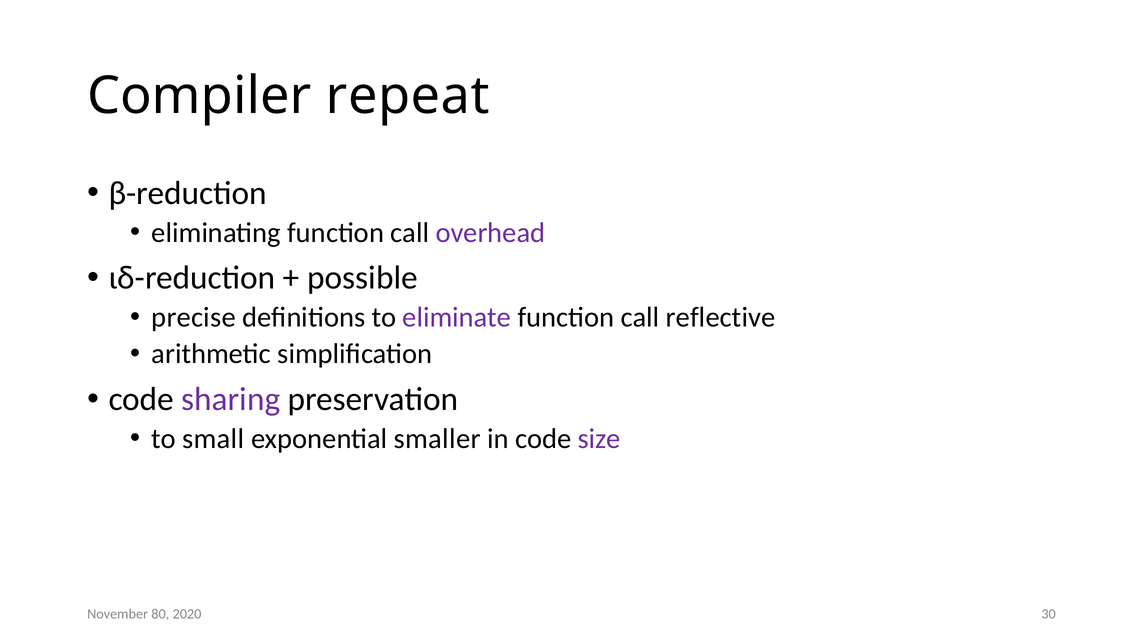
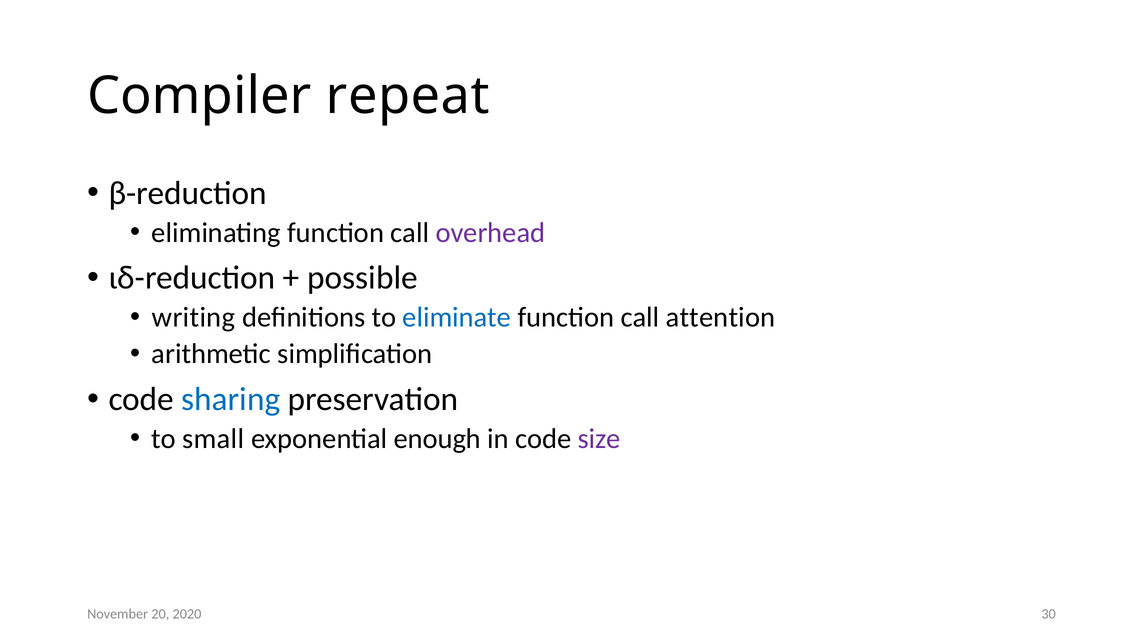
precise: precise -> writing
eliminate colour: purple -> blue
reflective: reflective -> attention
sharing colour: purple -> blue
smaller: smaller -> enough
80: 80 -> 20
